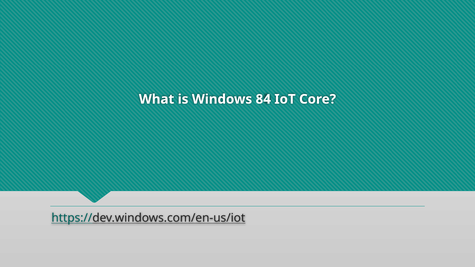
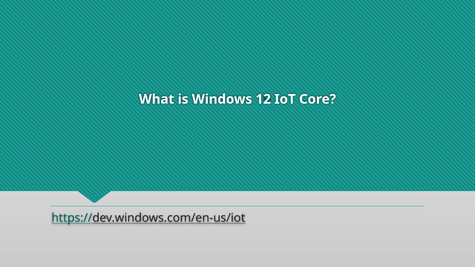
84: 84 -> 12
